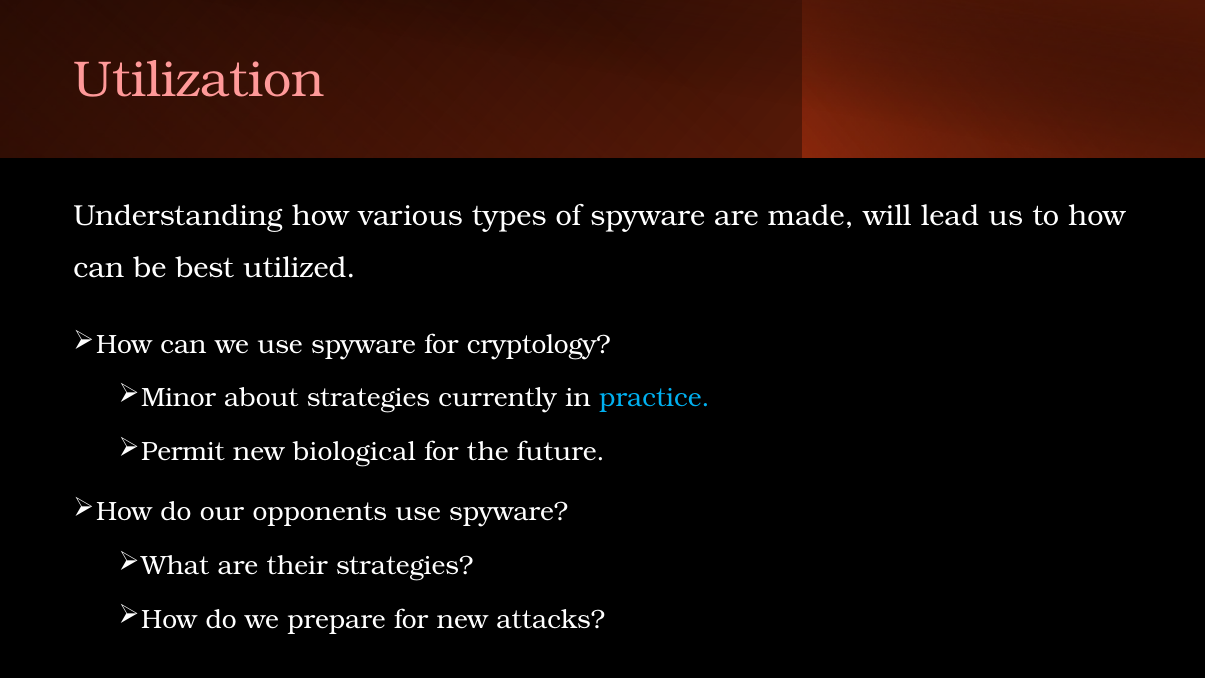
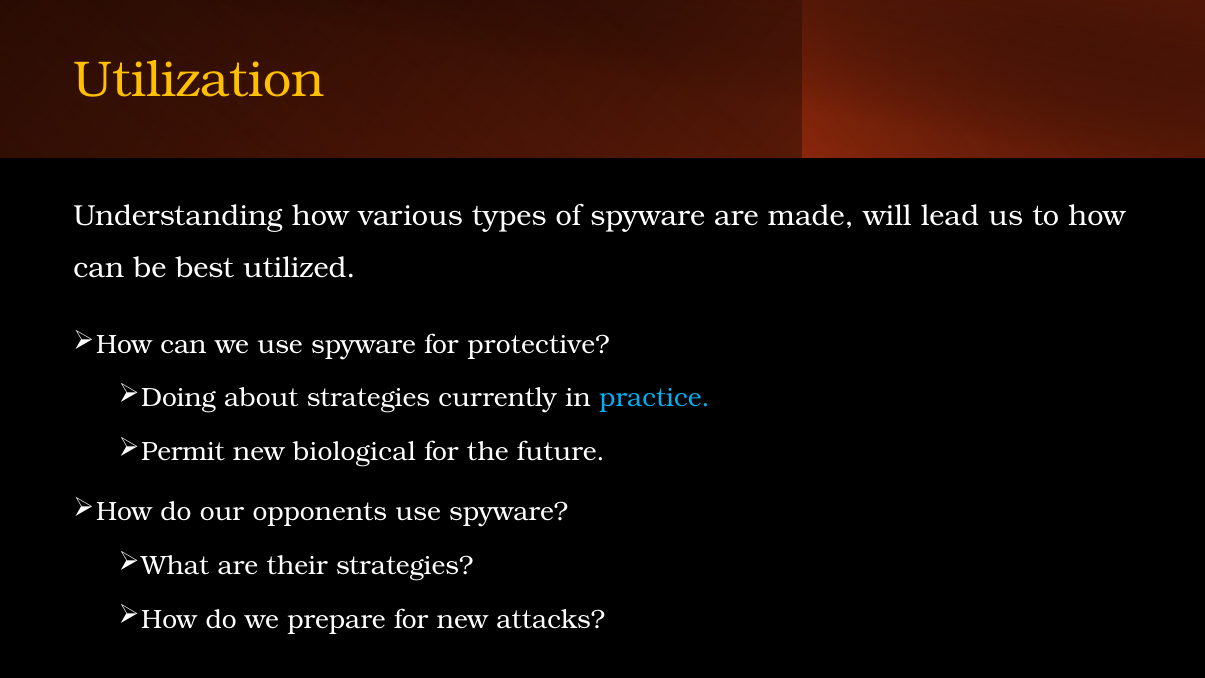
Utilization colour: pink -> yellow
cryptology: cryptology -> protective
Minor: Minor -> Doing
